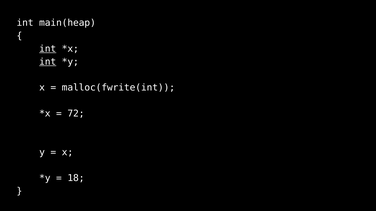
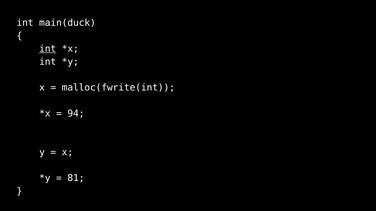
main(heap: main(heap -> main(duck
int at (48, 62) underline: present -> none
72: 72 -> 94
18: 18 -> 81
